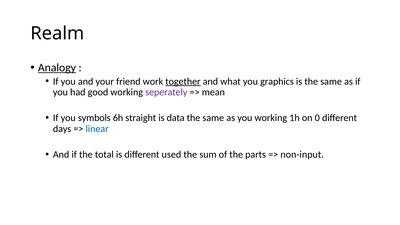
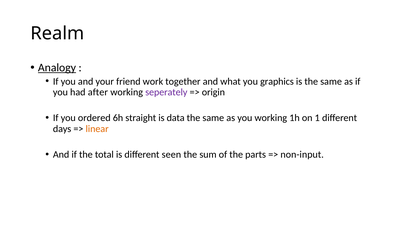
together underline: present -> none
good: good -> after
mean: mean -> origin
symbols: symbols -> ordered
0: 0 -> 1
linear colour: blue -> orange
used: used -> seen
